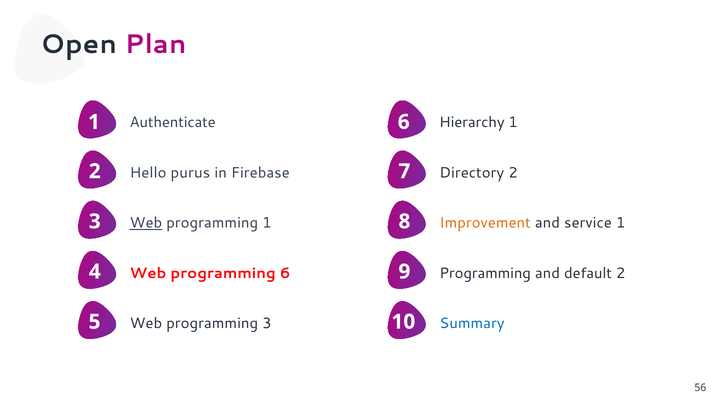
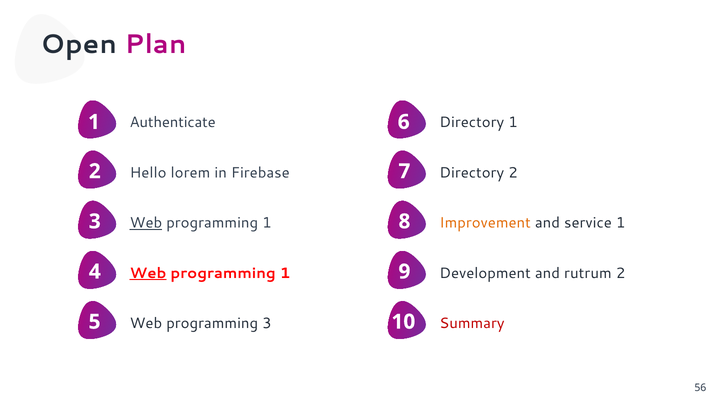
6 Hierarchy: Hierarchy -> Directory
purus: purus -> lorem
Web at (148, 273) underline: none -> present
6 at (285, 273): 6 -> 1
Programming at (485, 273): Programming -> Development
default: default -> rutrum
Summary colour: blue -> red
